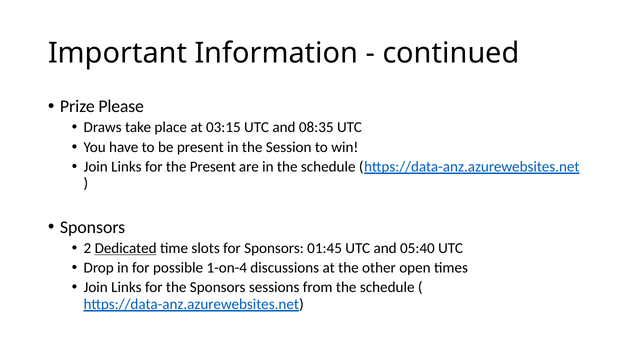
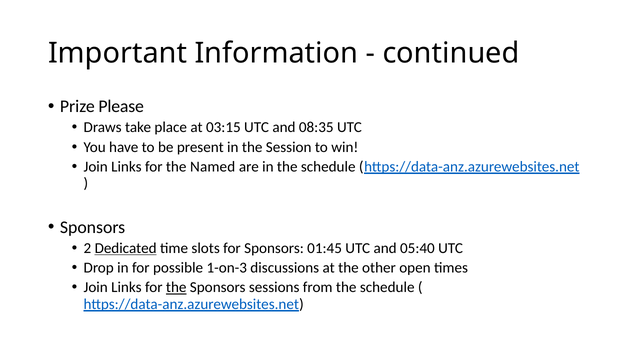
the Present: Present -> Named
1-on-4: 1-on-4 -> 1-on-3
the at (176, 287) underline: none -> present
